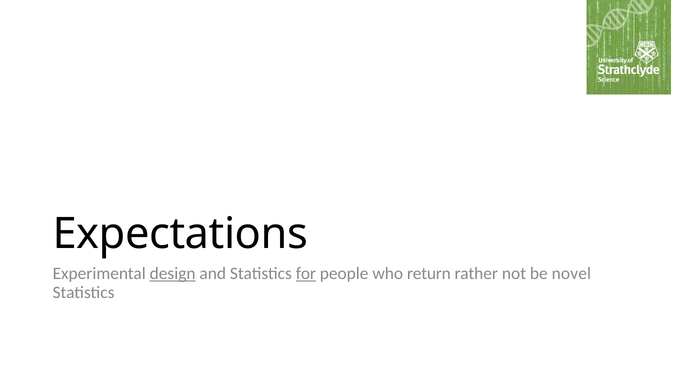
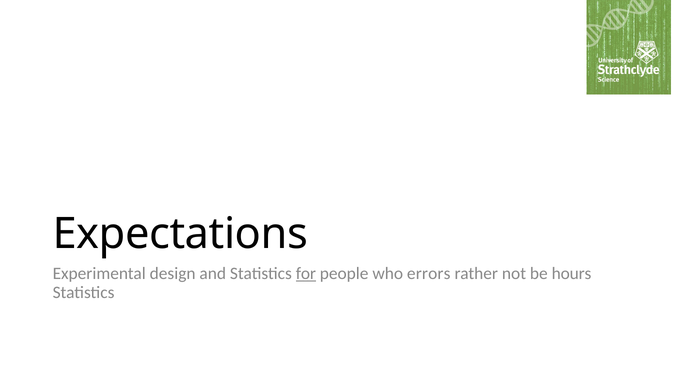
design underline: present -> none
return: return -> errors
novel: novel -> hours
